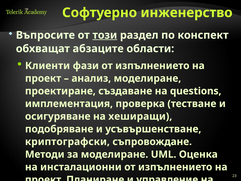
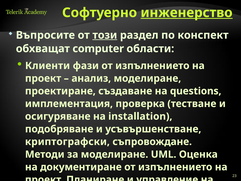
инженерство underline: none -> present
абзаците: абзаците -> computer
хеширащи: хеширащи -> installation
инсталационни: инсталационни -> документиране
